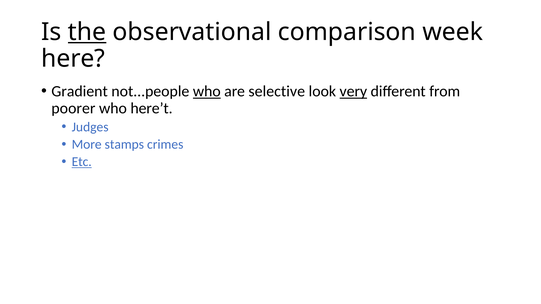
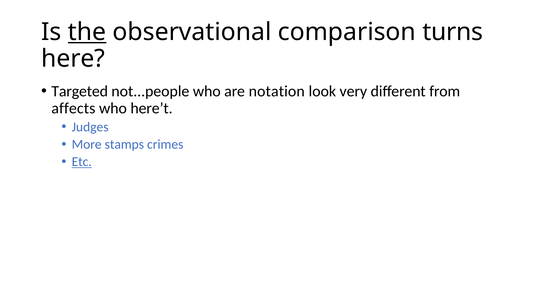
week: week -> turns
Gradient: Gradient -> Targeted
who at (207, 91) underline: present -> none
selective: selective -> notation
very underline: present -> none
poorer: poorer -> affects
